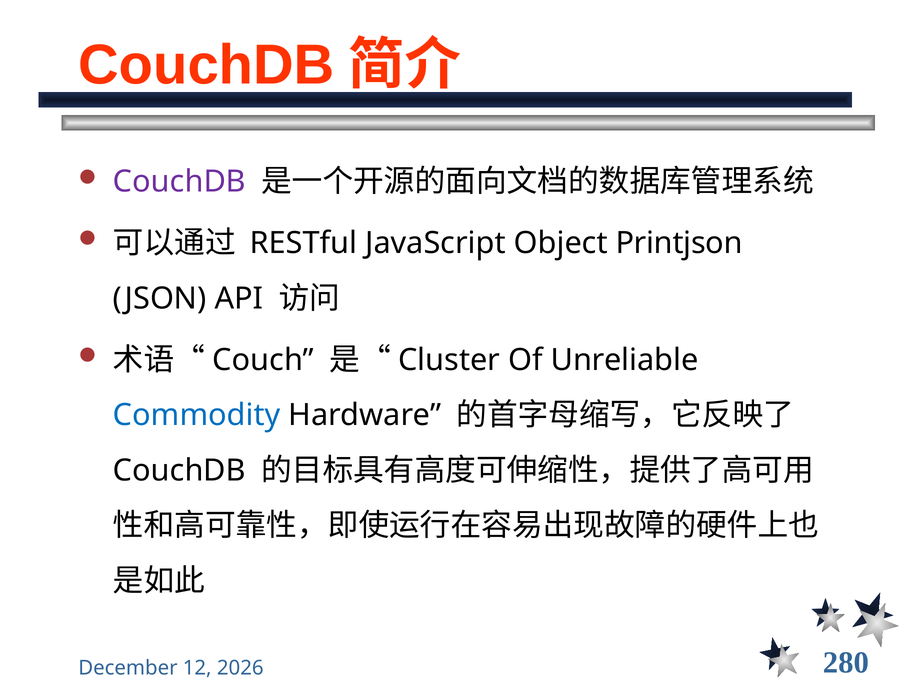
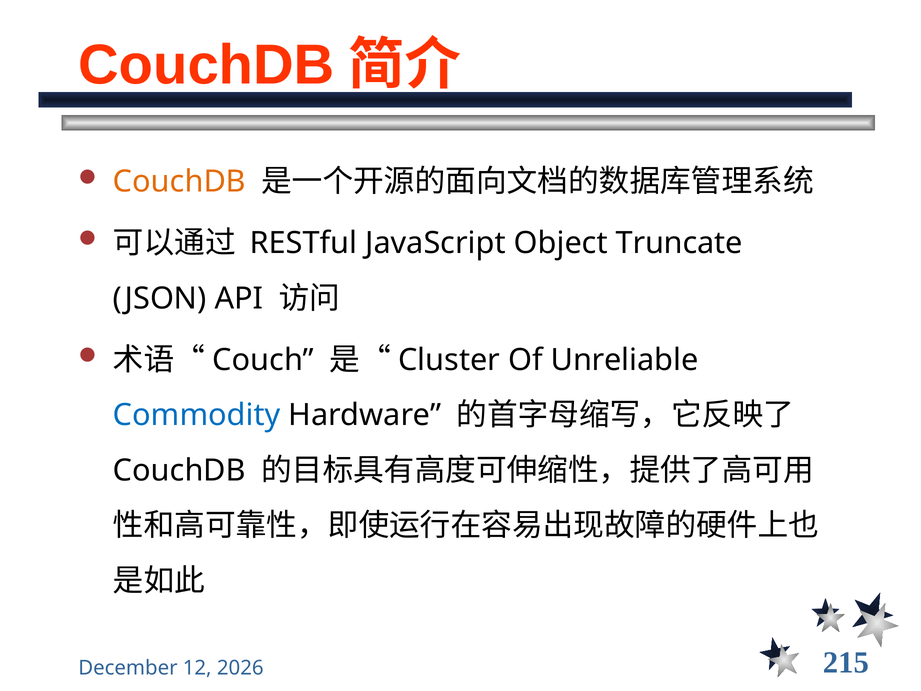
CouchDB at (179, 182) colour: purple -> orange
Printjson: Printjson -> Truncate
280: 280 -> 215
